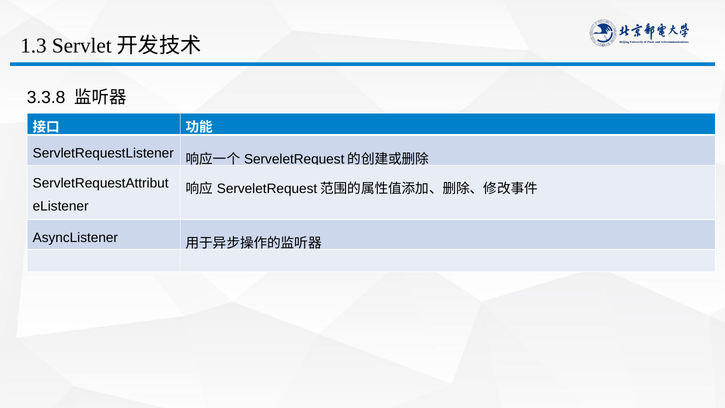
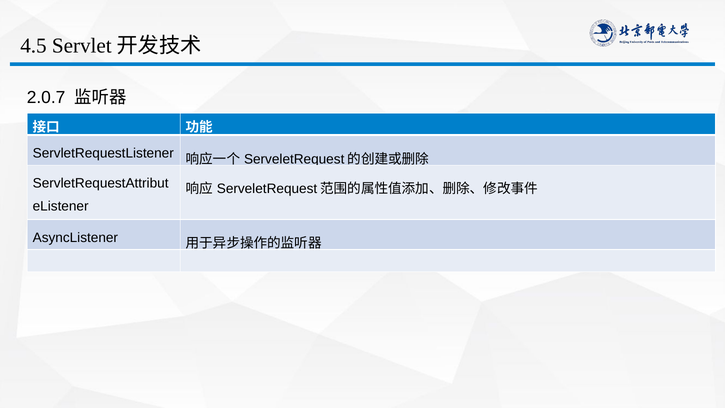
1.3: 1.3 -> 4.5
3.3.8: 3.3.8 -> 2.0.7
